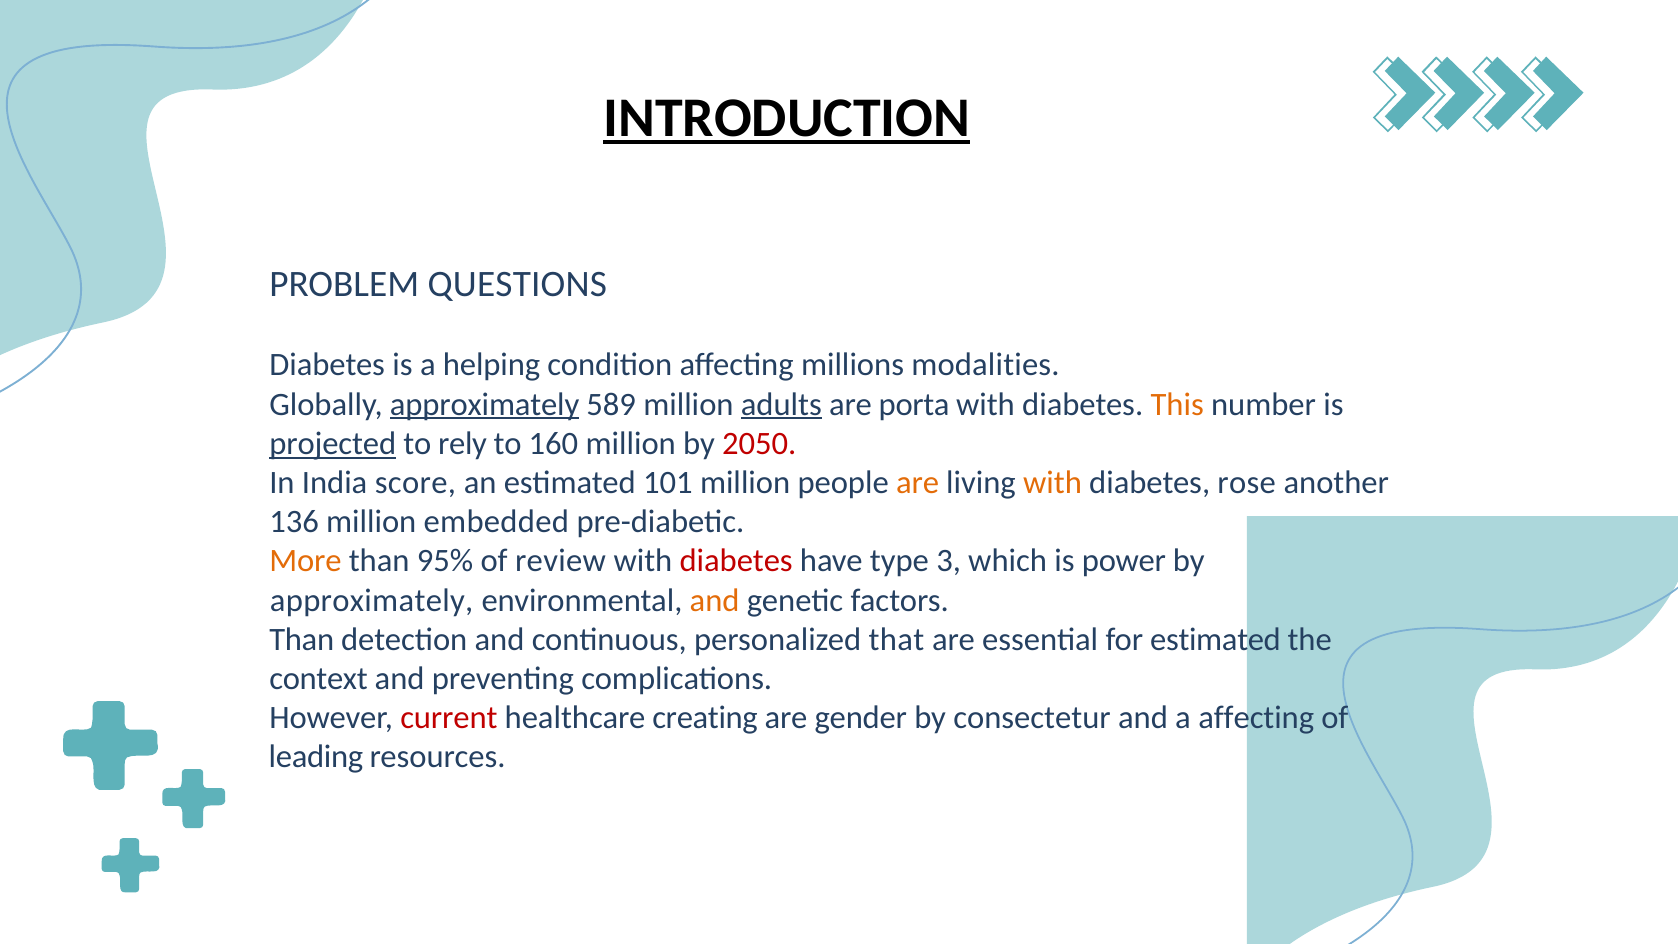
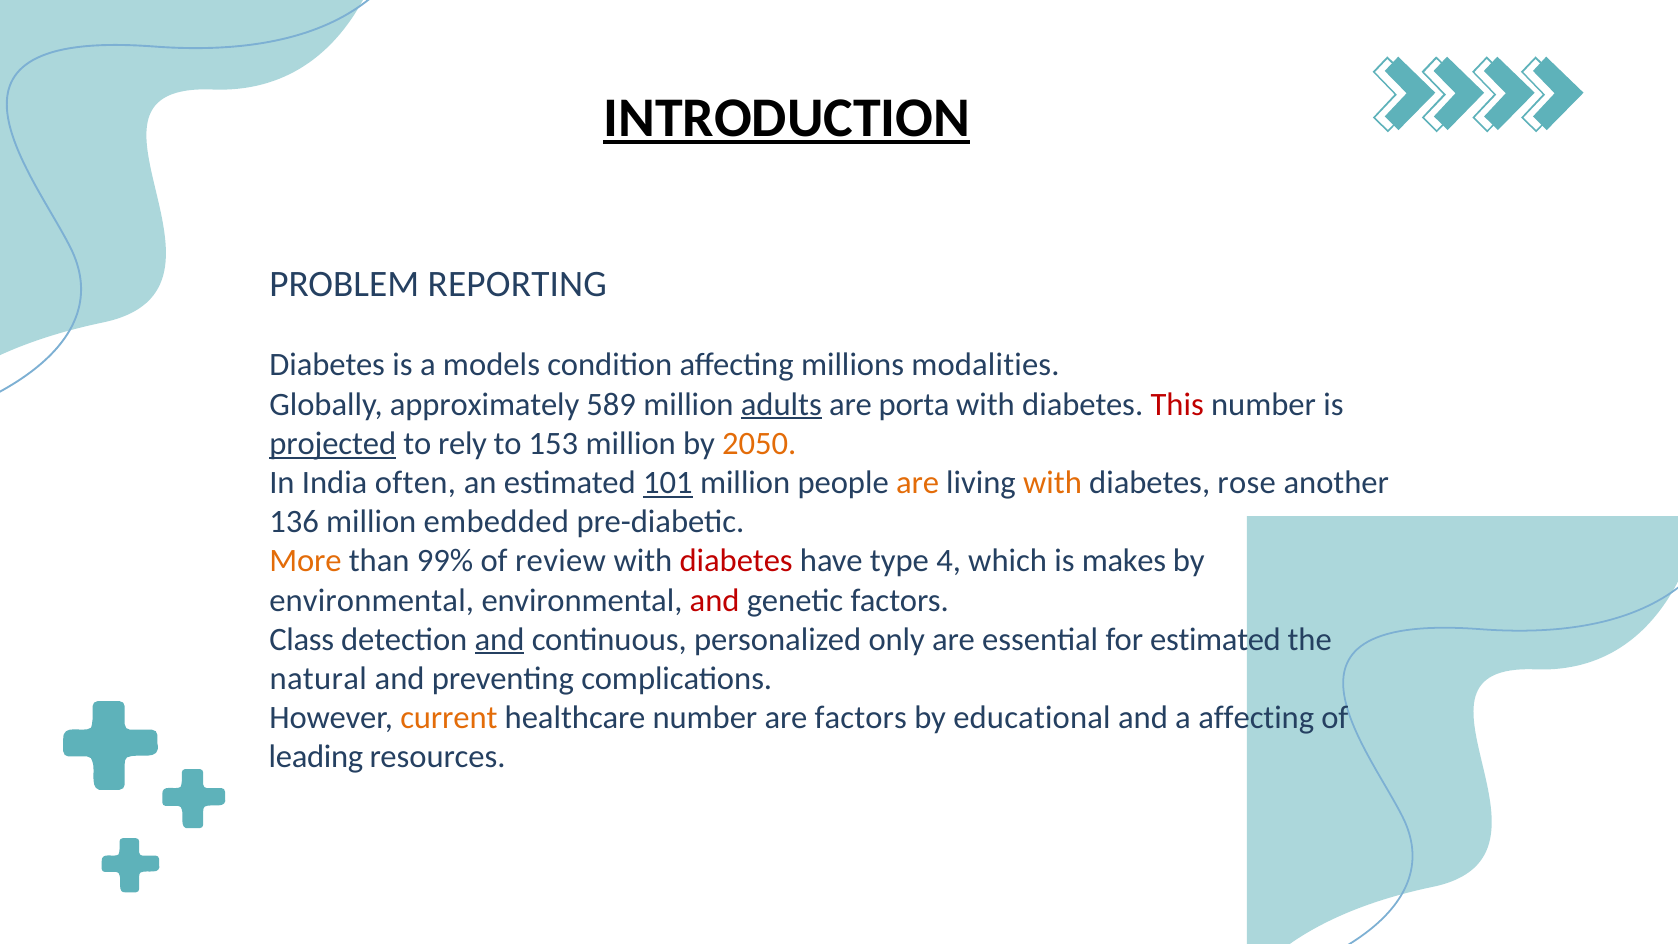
QUESTIONS: QUESTIONS -> REPORTING
helping: helping -> models
approximately at (485, 404) underline: present -> none
This colour: orange -> red
160: 160 -> 153
2050 colour: red -> orange
score: score -> often
101 underline: none -> present
95%: 95% -> 99%
3: 3 -> 4
power: power -> makes
approximately at (372, 600): approximately -> environmental
and at (715, 600) colour: orange -> red
Than at (302, 639): Than -> Class
and at (500, 639) underline: none -> present
that: that -> only
context: context -> natural
current colour: red -> orange
healthcare creating: creating -> number
are gender: gender -> factors
consectetur: consectetur -> educational
